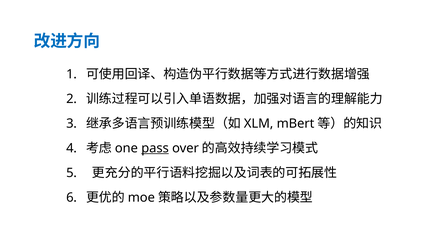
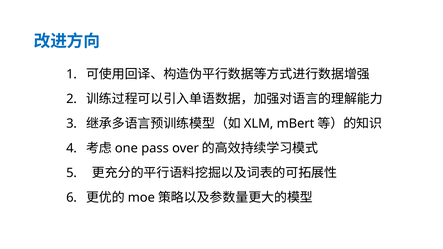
pass underline: present -> none
